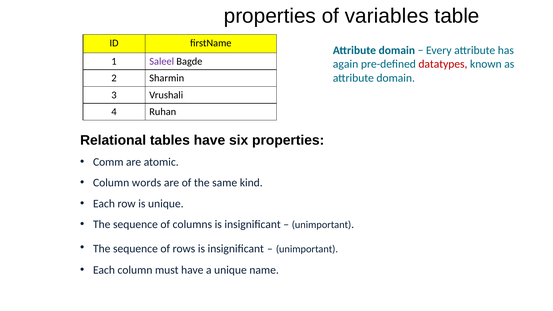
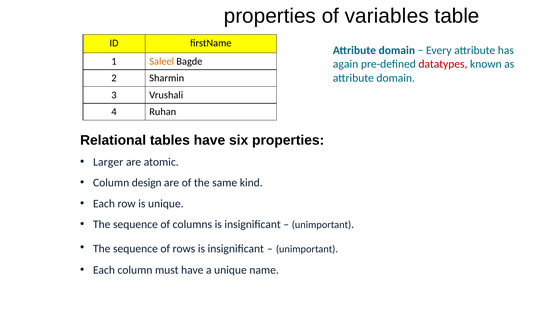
Saleel colour: purple -> orange
Comm: Comm -> Larger
words: words -> design
